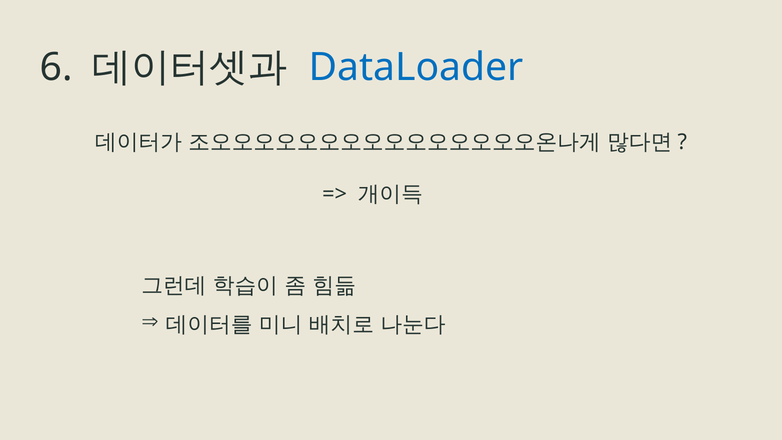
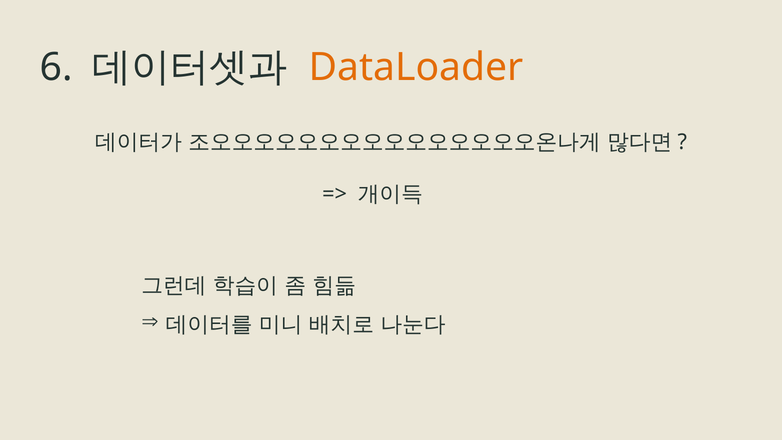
DataLoader colour: blue -> orange
